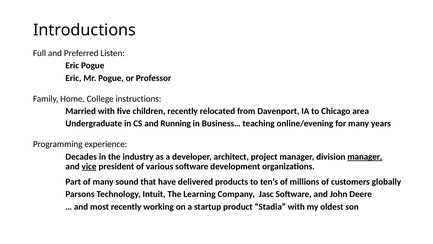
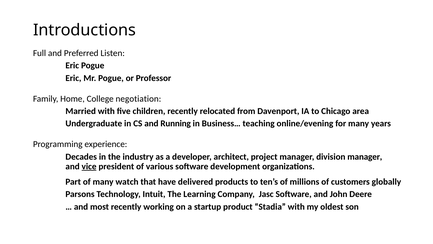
instructions: instructions -> negotiation
manager at (365, 156) underline: present -> none
sound: sound -> watch
